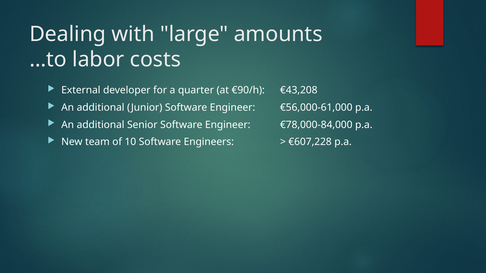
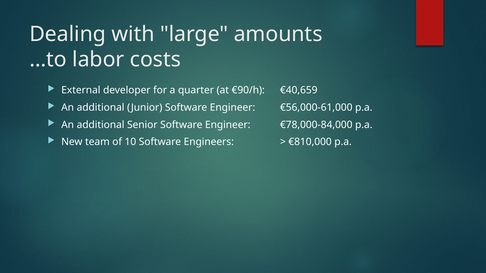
€43,208: €43,208 -> €40,659
€607,228: €607,228 -> €810,000
